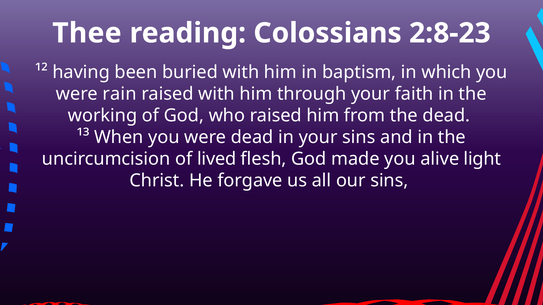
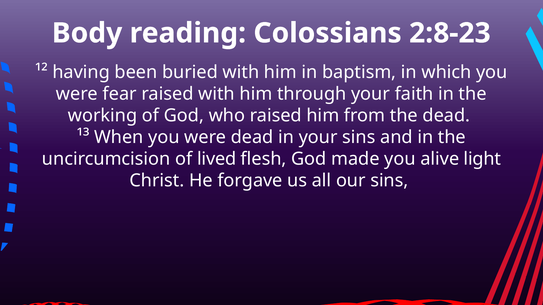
Thee: Thee -> Body
rain: rain -> fear
